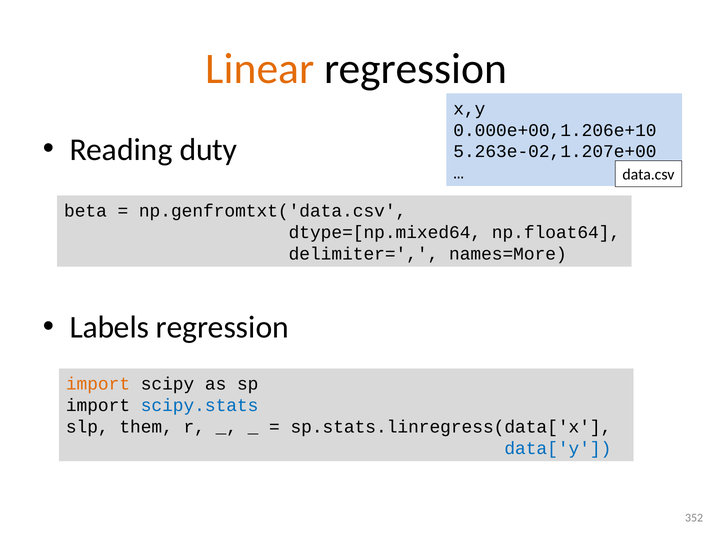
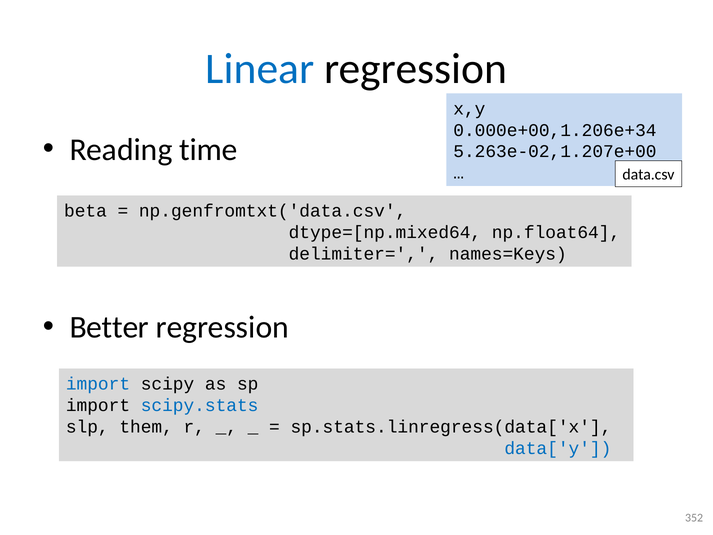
Linear colour: orange -> blue
0.000e+00,1.206e+10: 0.000e+00,1.206e+10 -> 0.000e+00,1.206e+34
duty: duty -> time
names=More: names=More -> names=Keys
Labels: Labels -> Better
import at (98, 384) colour: orange -> blue
